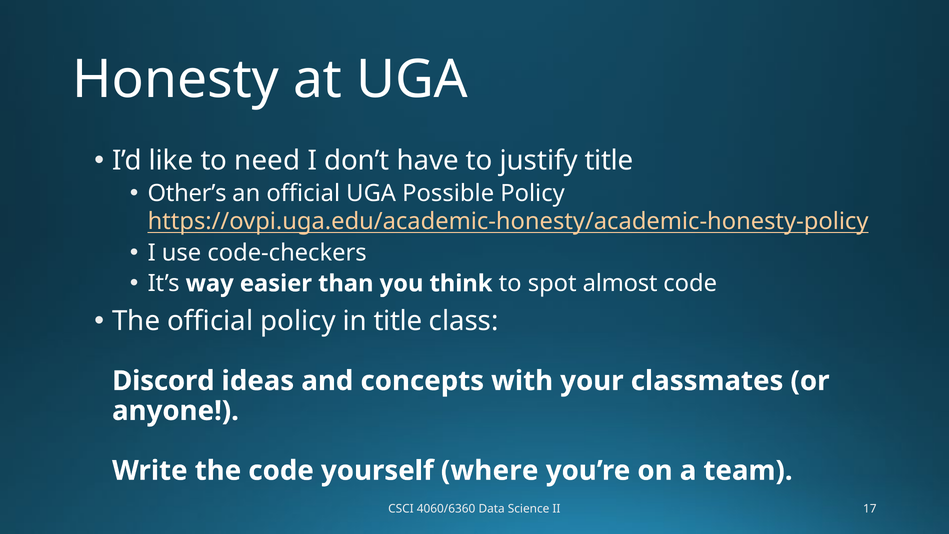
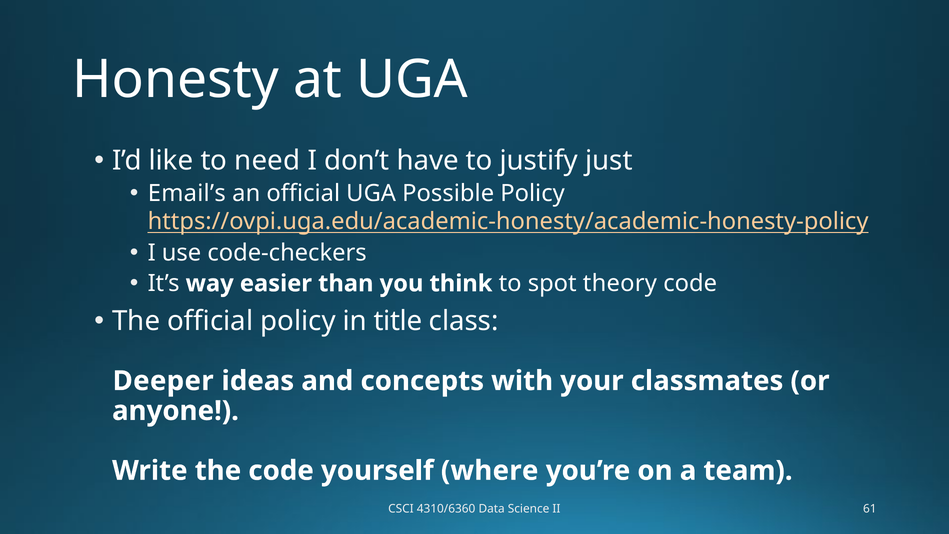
justify title: title -> just
Other’s: Other’s -> Email’s
almost: almost -> theory
Discord: Discord -> Deeper
4060/6360: 4060/6360 -> 4310/6360
17: 17 -> 61
